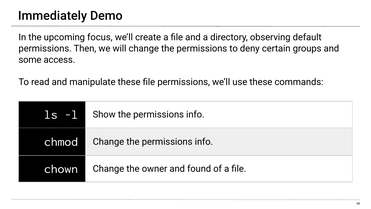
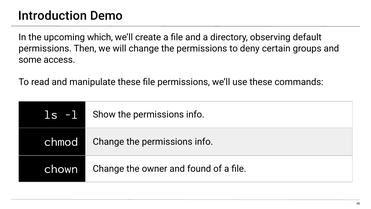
Immediately: Immediately -> Introduction
focus: focus -> which
